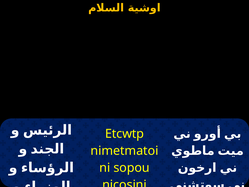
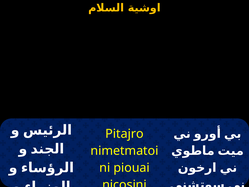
Etcwtp: Etcwtp -> Pitajro
sopou: sopou -> piouai
